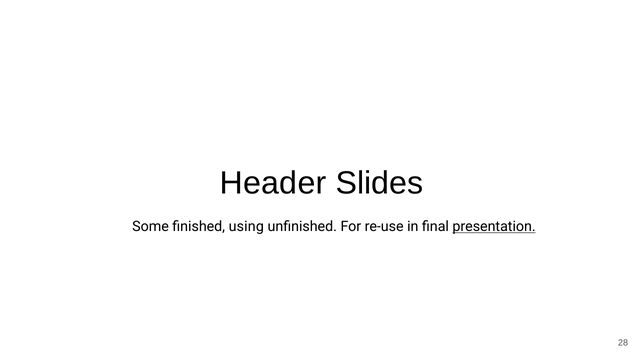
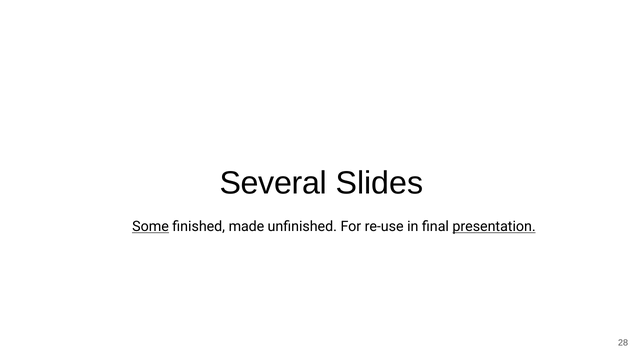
Header: Header -> Several
Some underline: none -> present
using: using -> made
